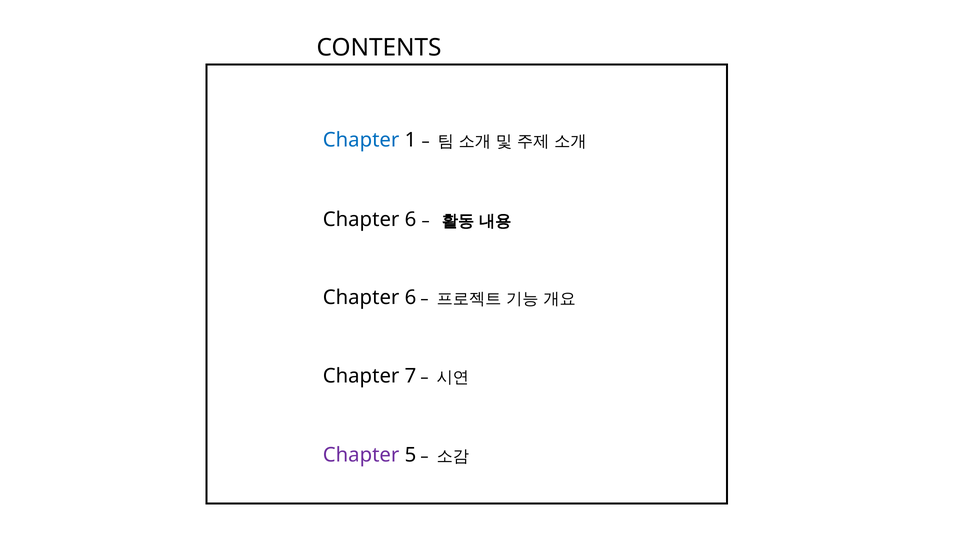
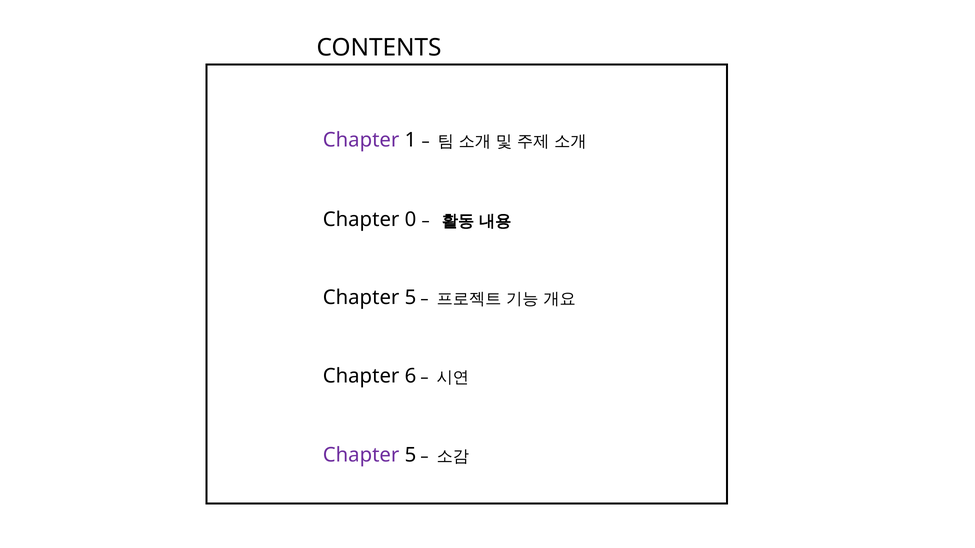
Chapter at (361, 140) colour: blue -> purple
6 at (411, 220): 6 -> 0
6 at (411, 298): 6 -> 5
7: 7 -> 6
